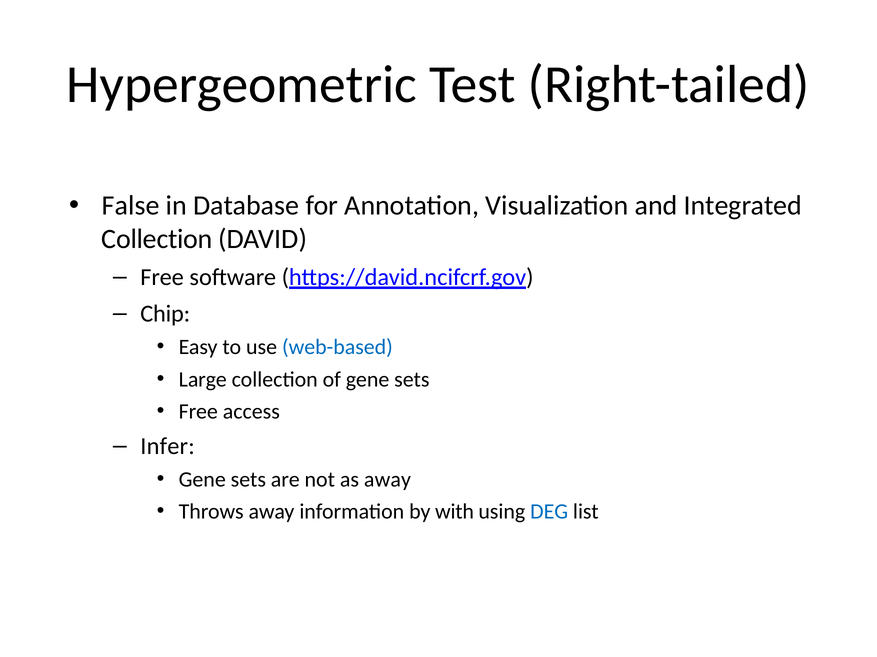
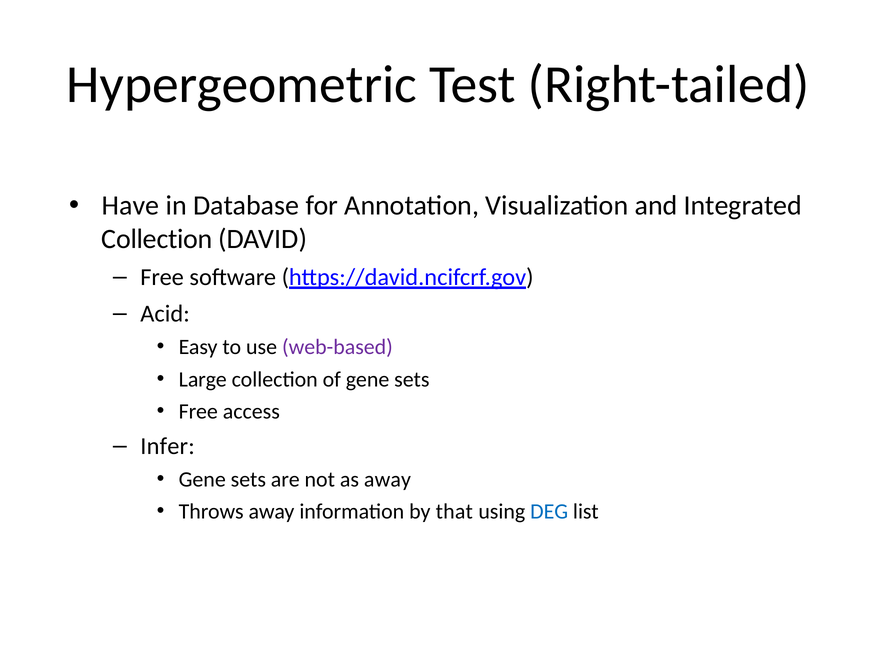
False: False -> Have
Chip: Chip -> Acid
web-based colour: blue -> purple
with: with -> that
